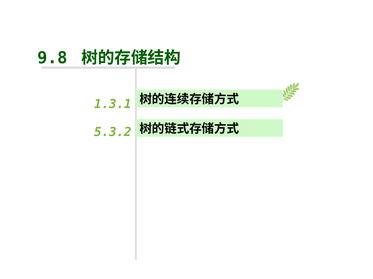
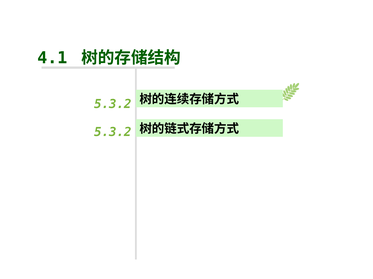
9.8: 9.8 -> 4.1
1.3.1 at (113, 104): 1.3.1 -> 5.3.2
